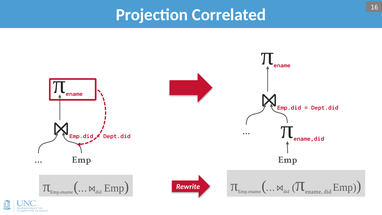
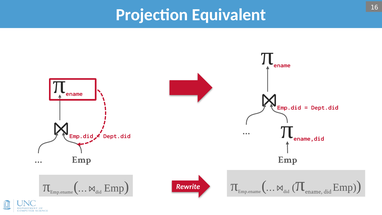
Correlated: Correlated -> Equivalent
